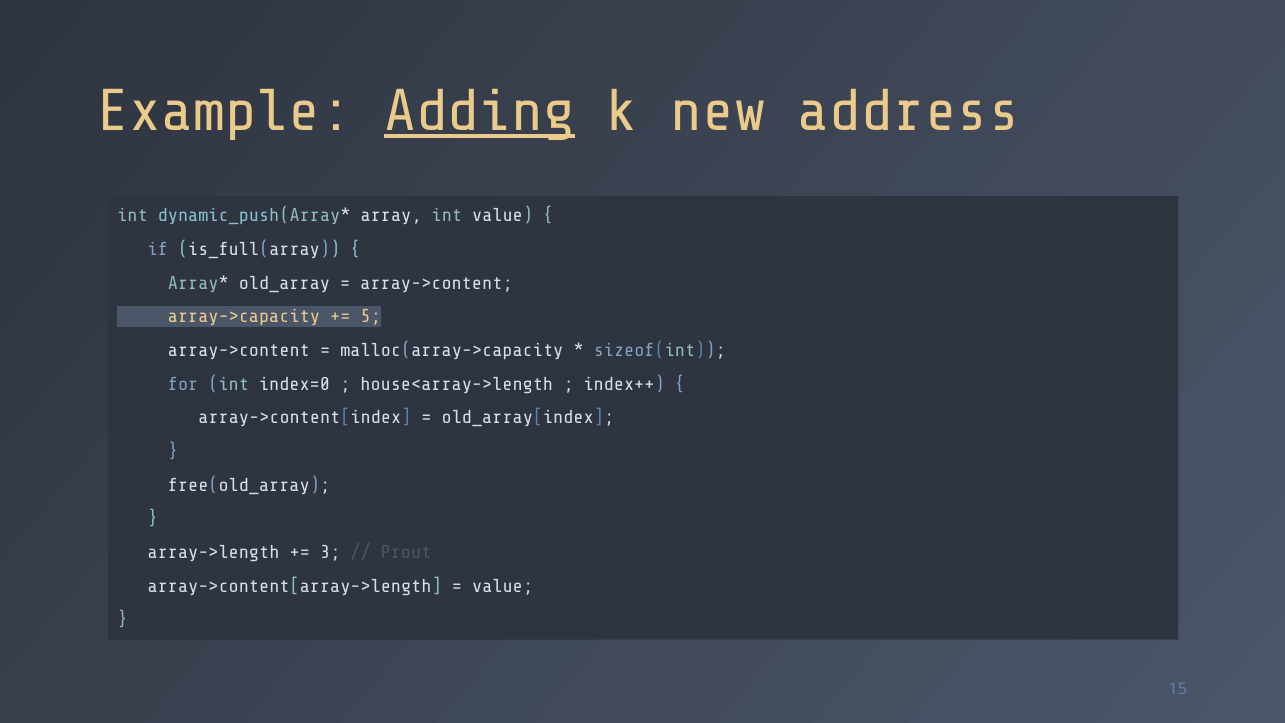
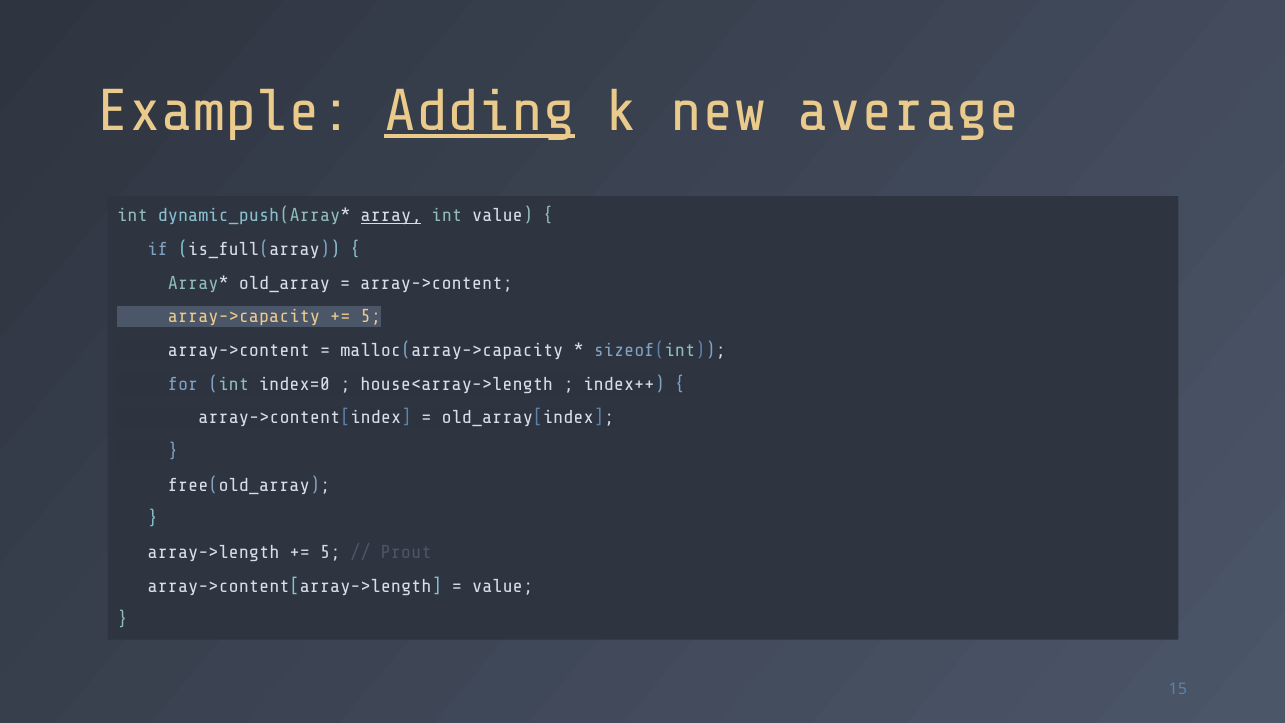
address: address -> average
array underline: none -> present
3 at (330, 552): 3 -> 5
